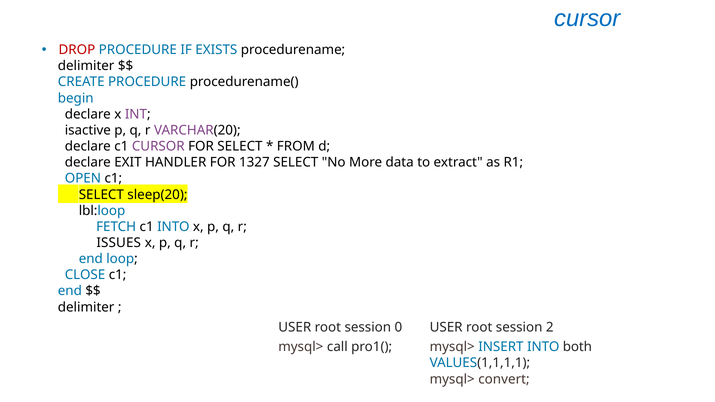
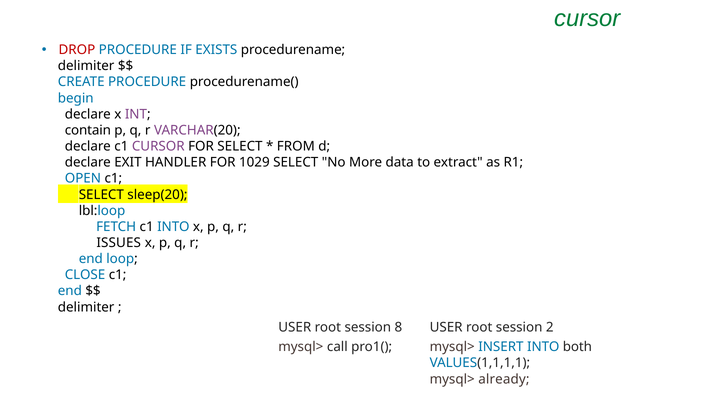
cursor at (587, 19) colour: blue -> green
isactive: isactive -> contain
1327: 1327 -> 1029
0: 0 -> 8
convert: convert -> already
